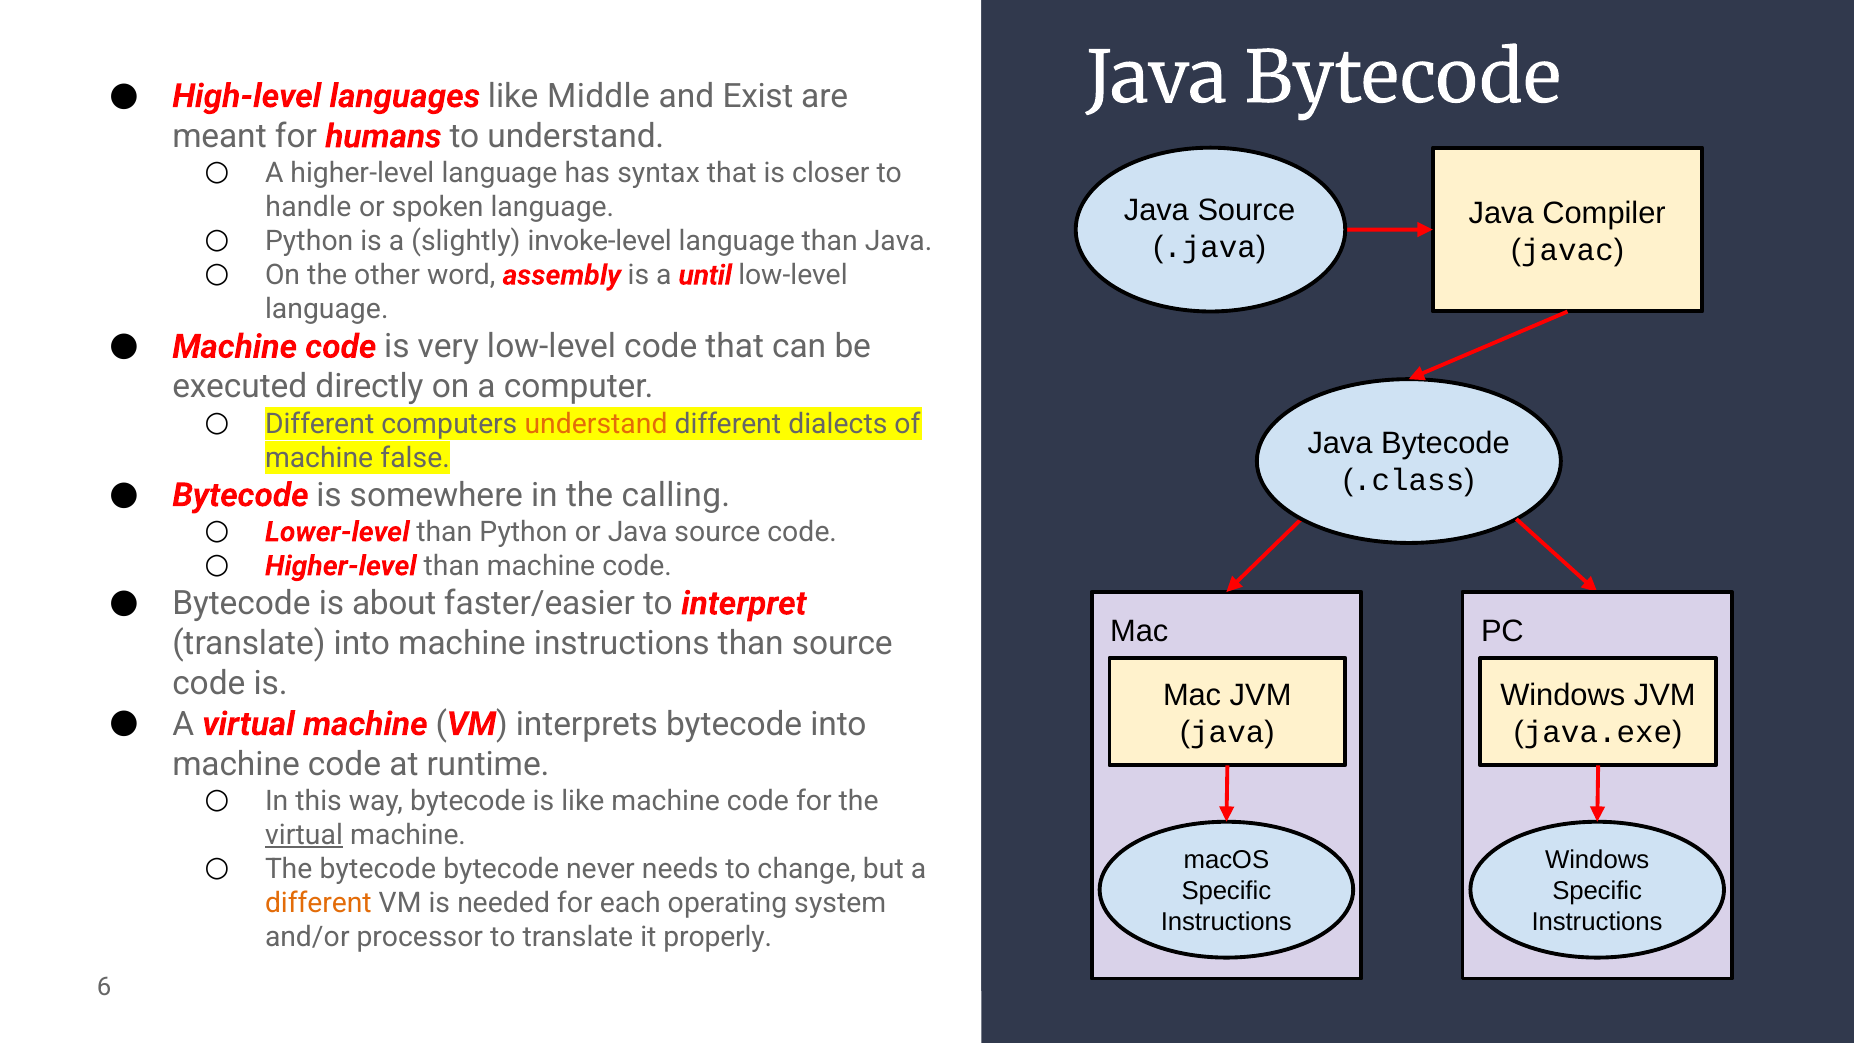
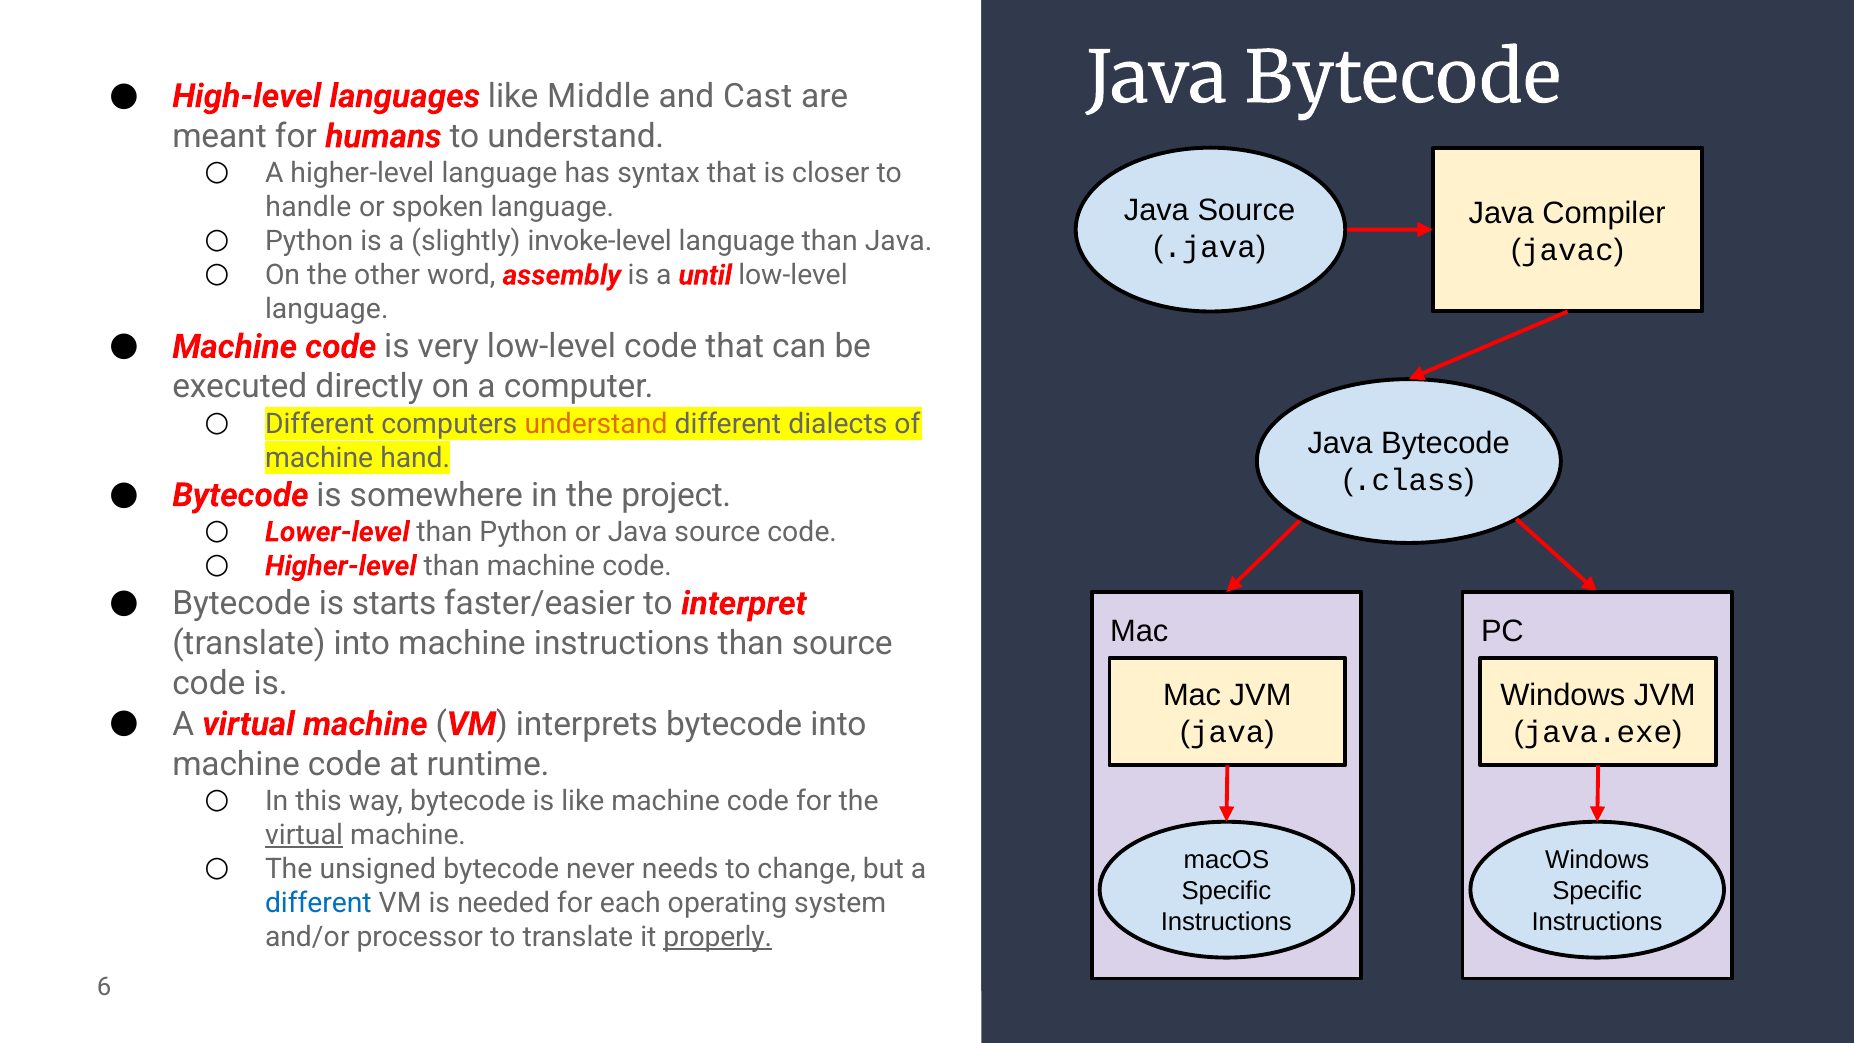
Exist: Exist -> Cast
false: false -> hand
calling: calling -> project
about: about -> starts
The bytecode: bytecode -> unsigned
different at (318, 903) colour: orange -> blue
properly underline: none -> present
